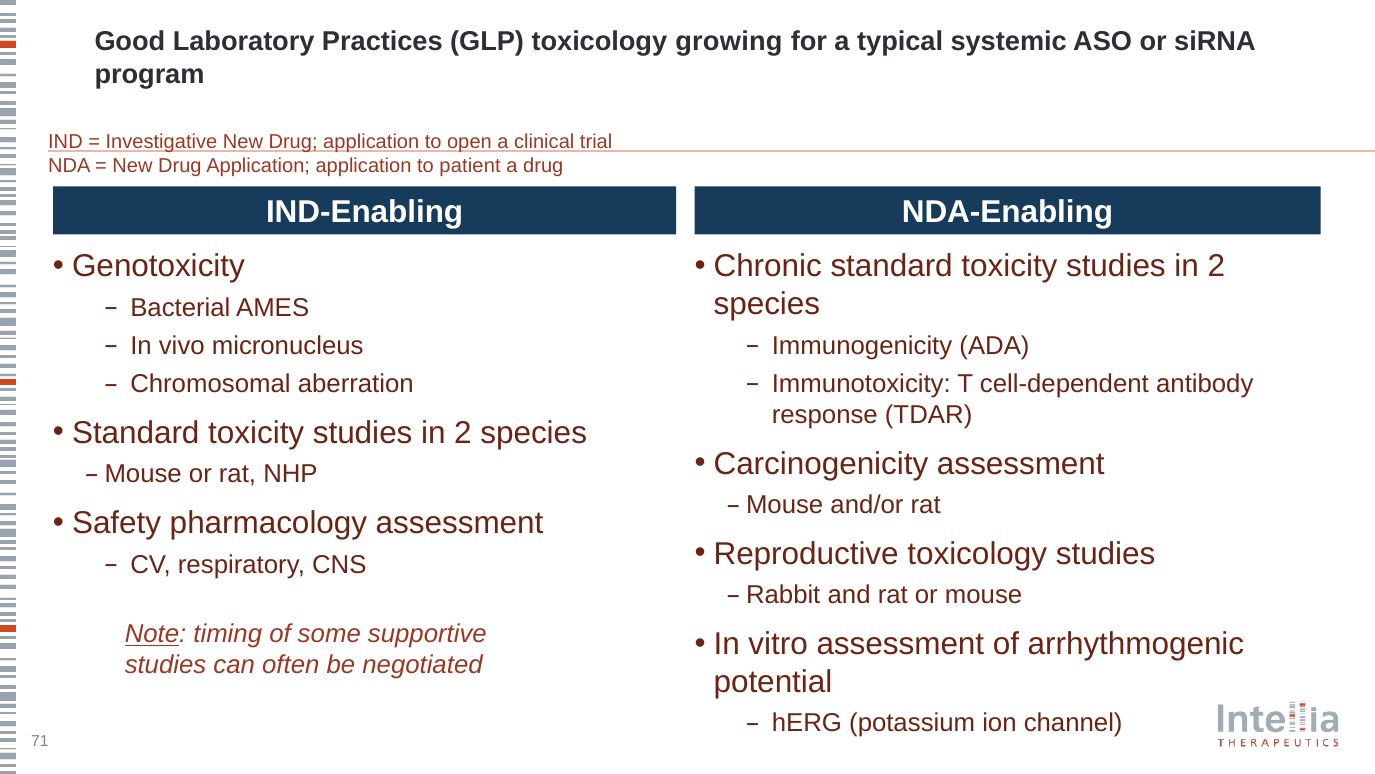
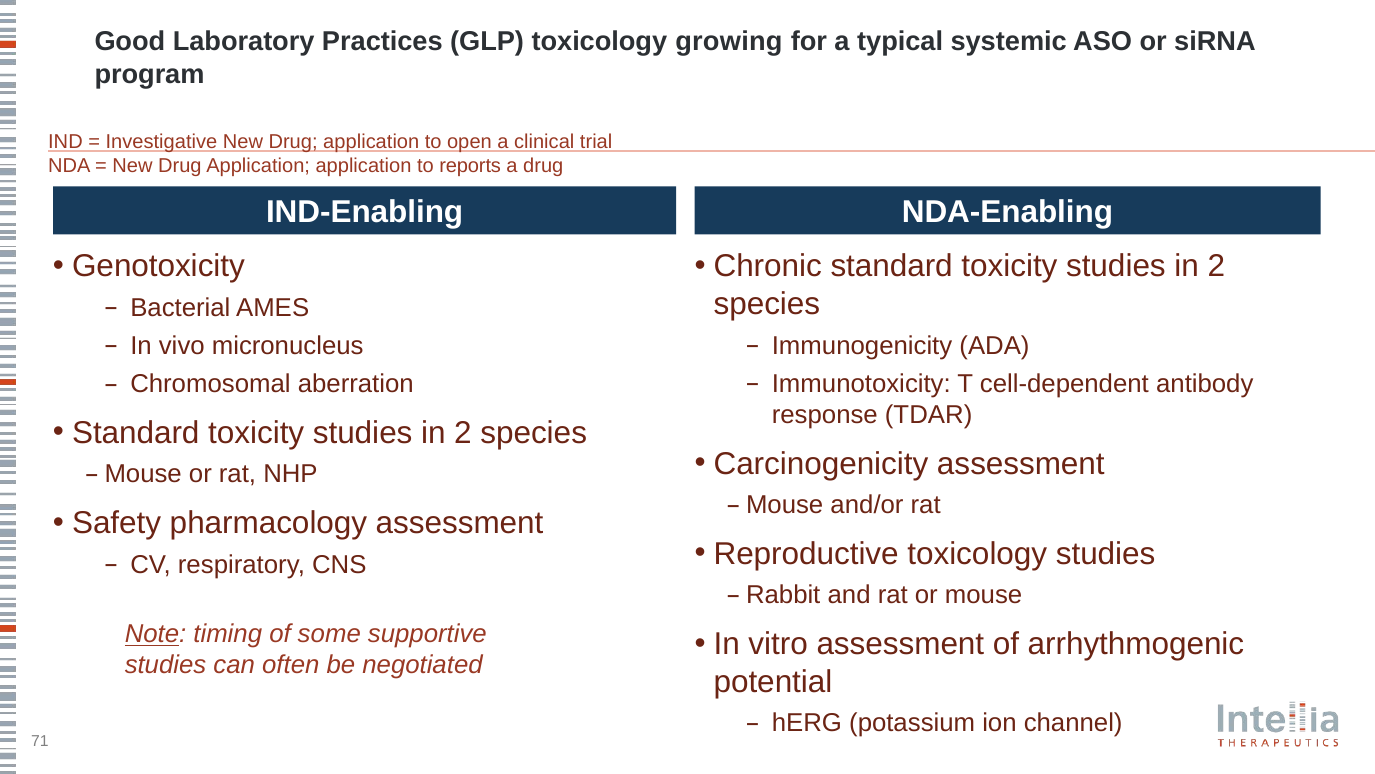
patient: patient -> reports
